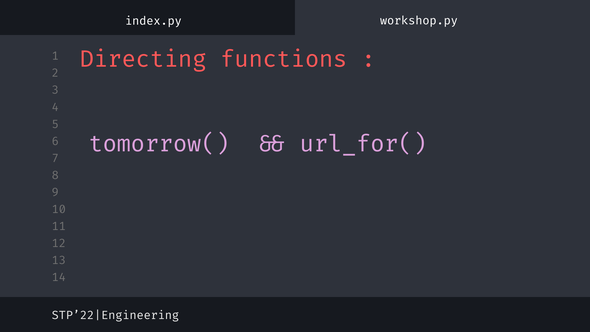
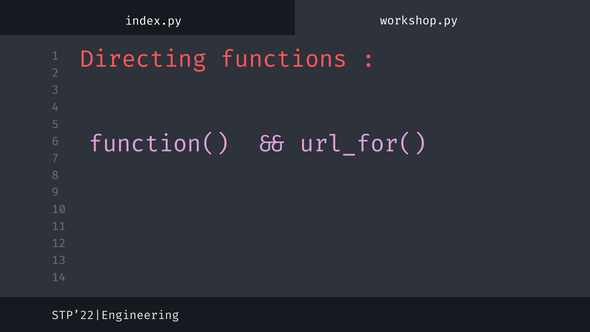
tomorrow(: tomorrow( -> function(
